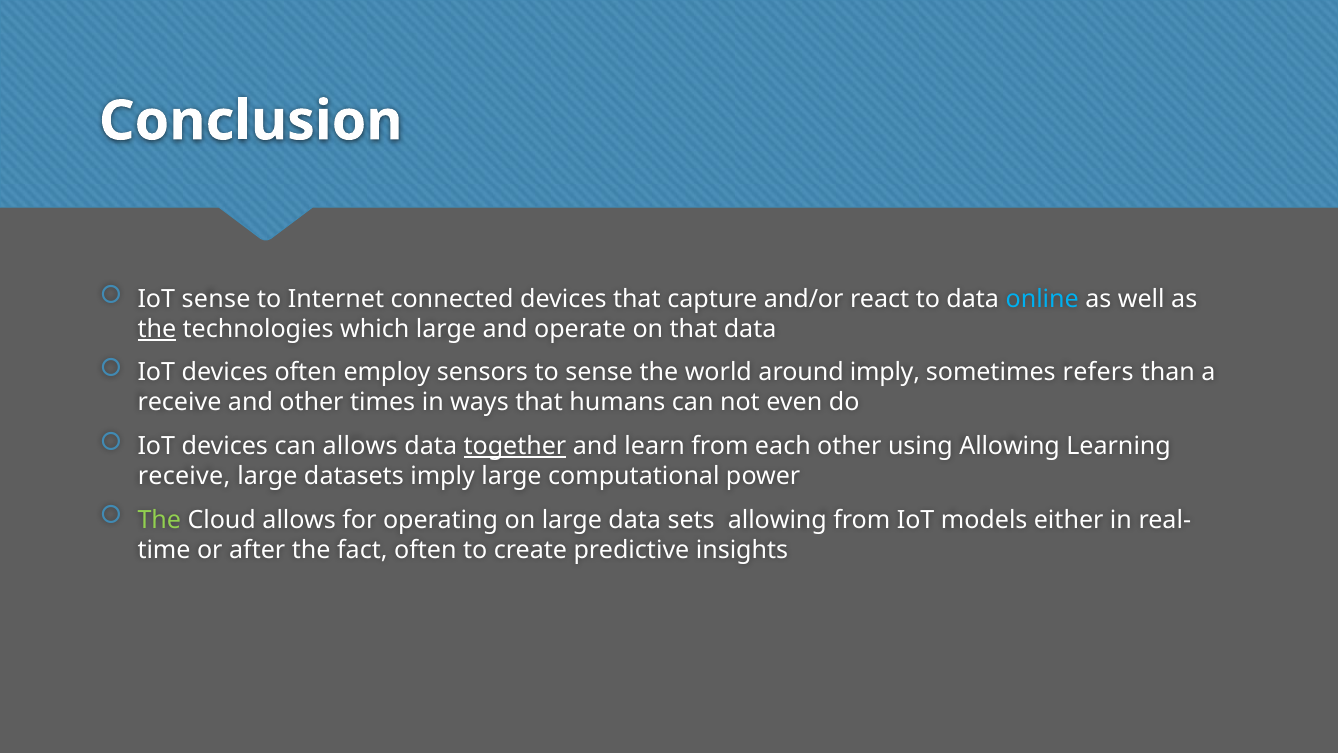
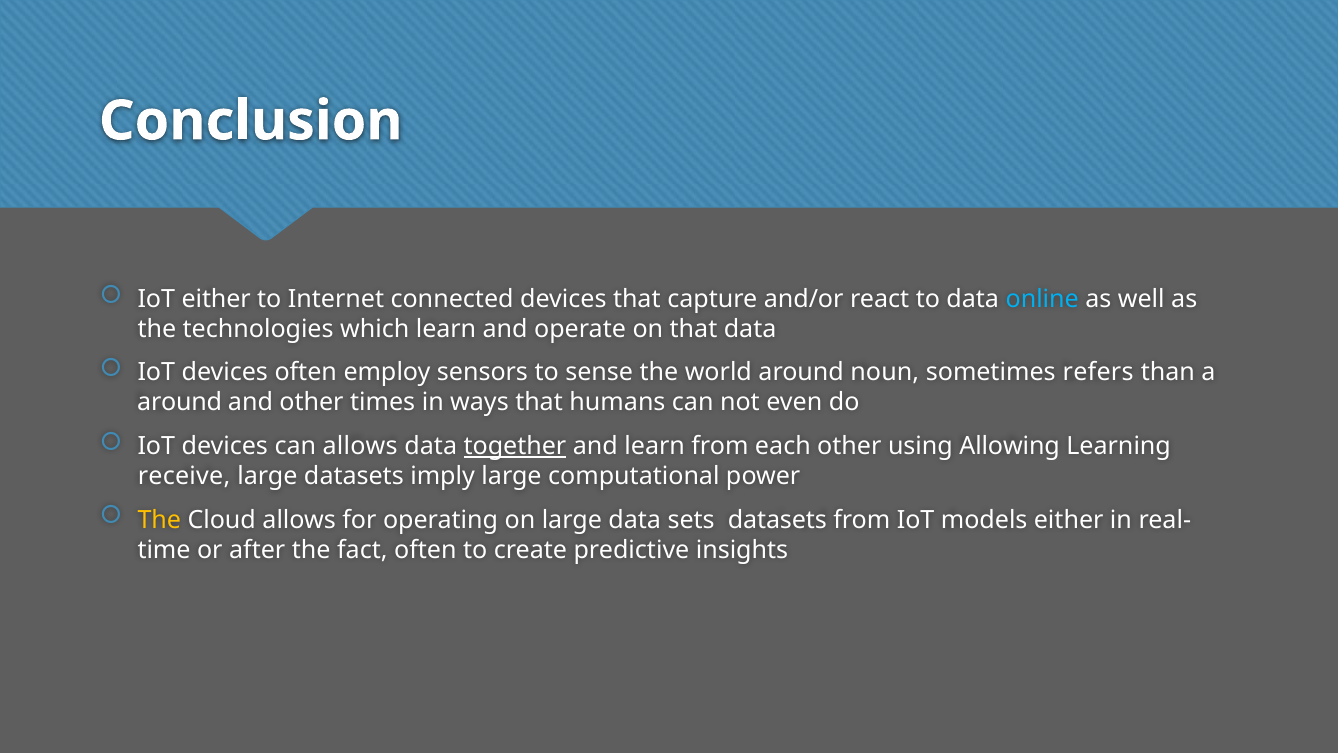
IoT sense: sense -> either
the at (157, 329) underline: present -> none
which large: large -> learn
around imply: imply -> noun
receive at (179, 402): receive -> around
The at (159, 520) colour: light green -> yellow
sets allowing: allowing -> datasets
